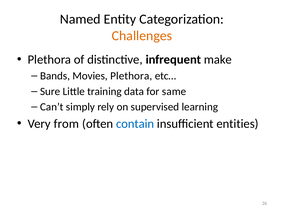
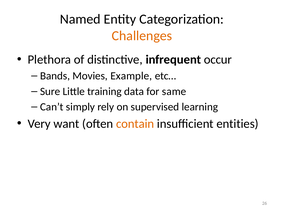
make: make -> occur
Movies Plethora: Plethora -> Example
from: from -> want
contain colour: blue -> orange
